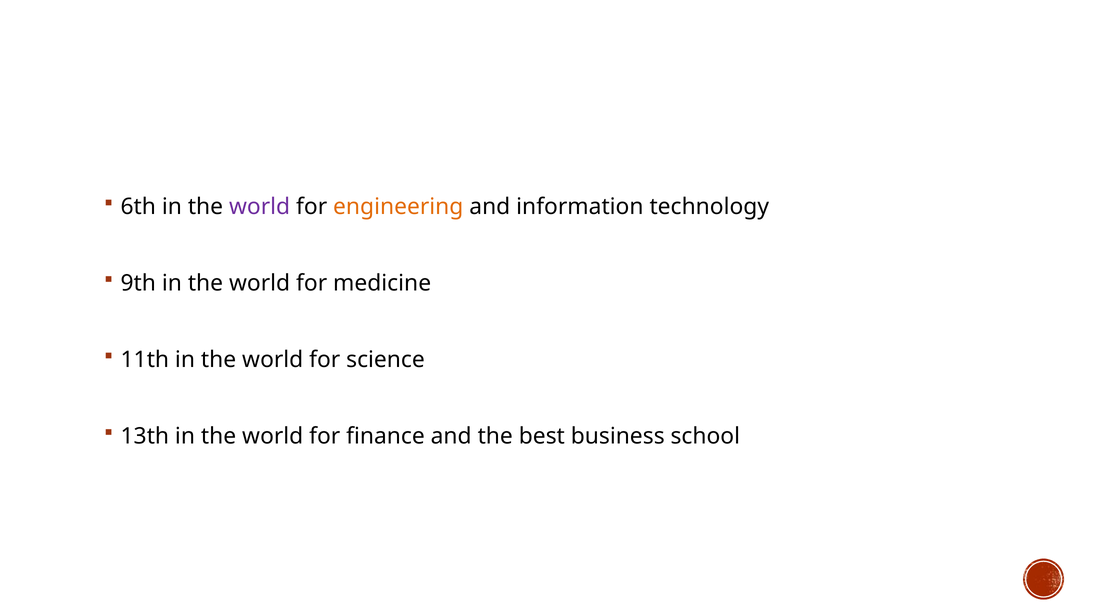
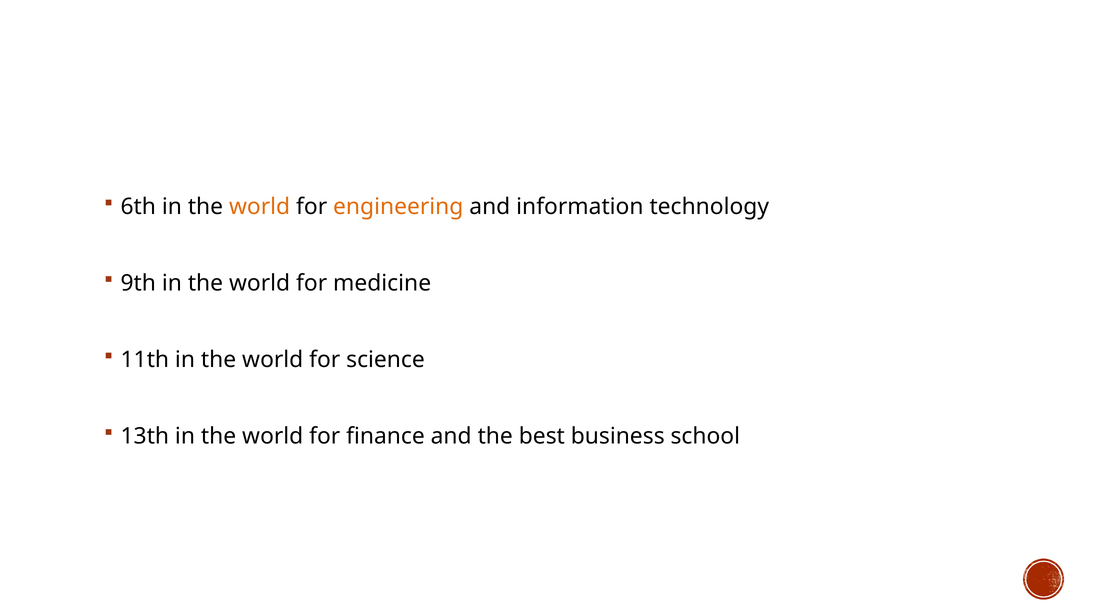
world at (260, 207) colour: purple -> orange
